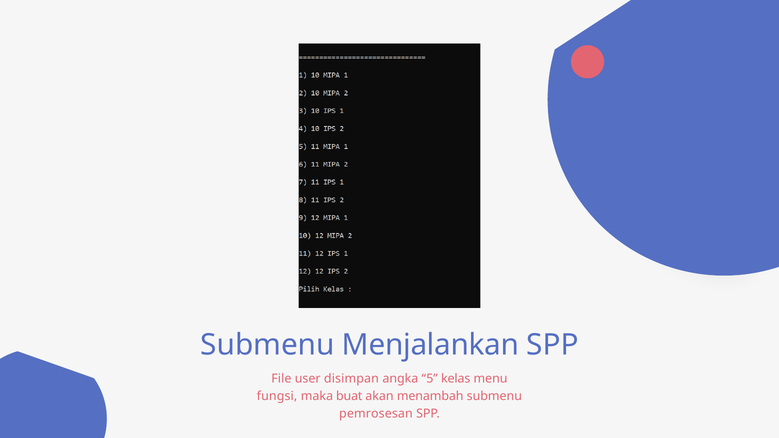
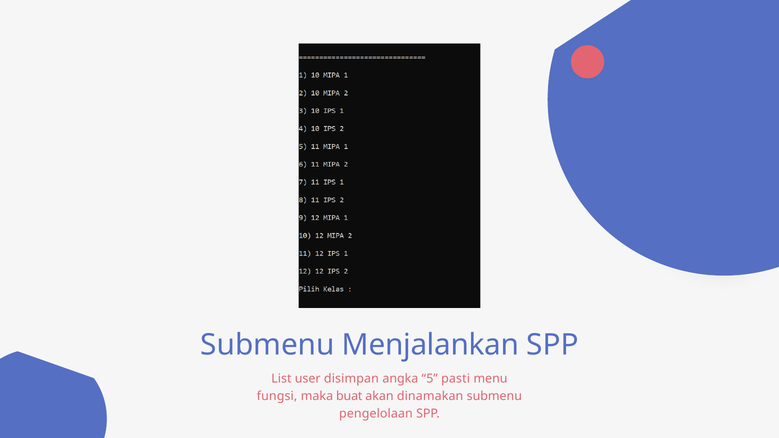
File: File -> List
kelas: kelas -> pasti
menambah: menambah -> dinamakan
pemrosesan: pemrosesan -> pengelolaan
